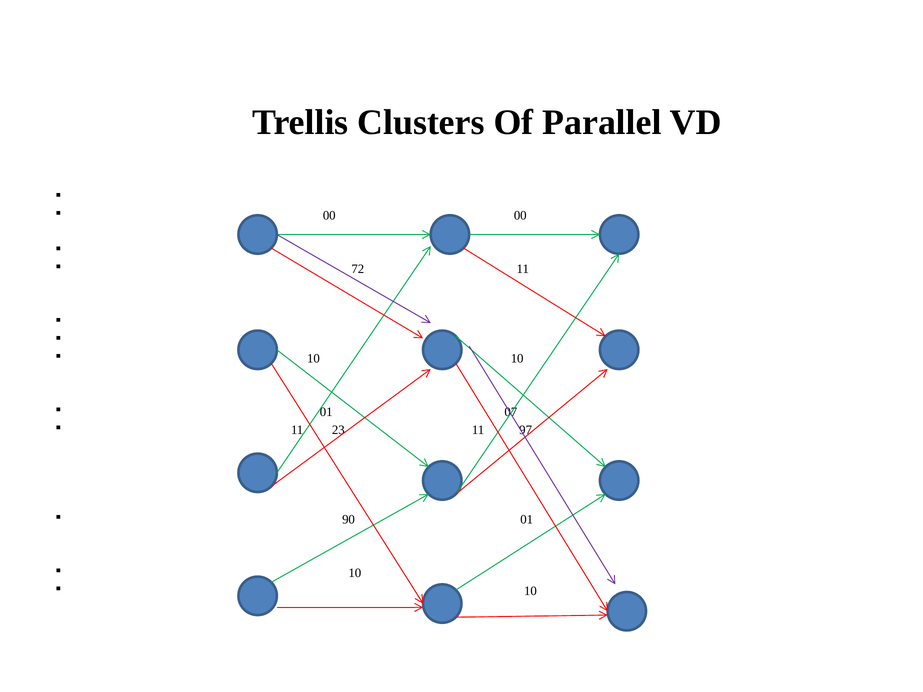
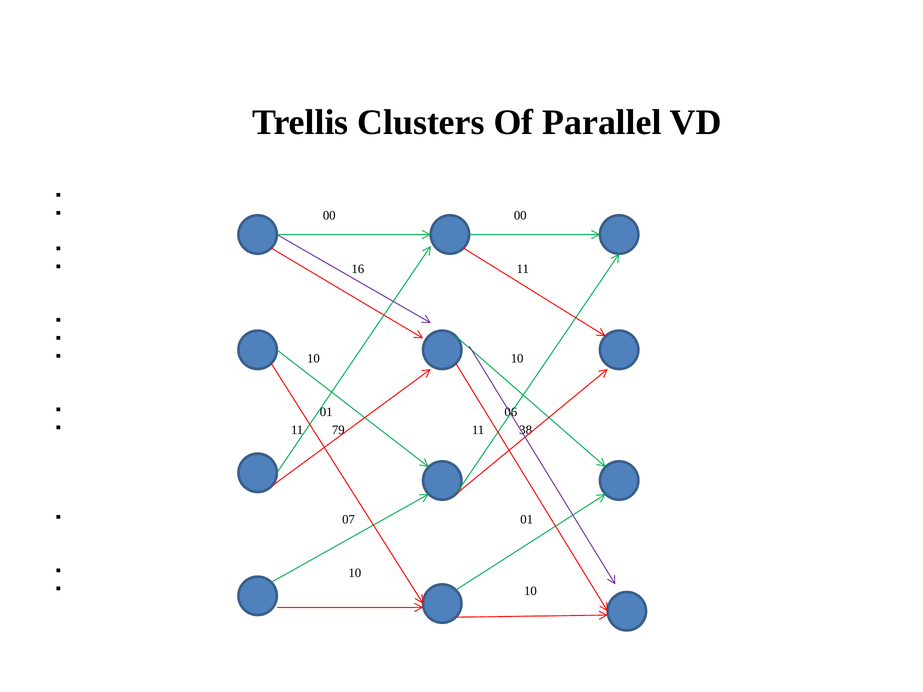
72: 72 -> 16
07: 07 -> 06
23: 23 -> 79
97: 97 -> 38
90: 90 -> 07
